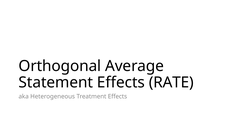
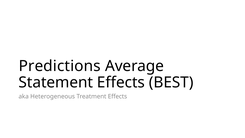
Orthogonal: Orthogonal -> Predictions
RATE: RATE -> BEST
